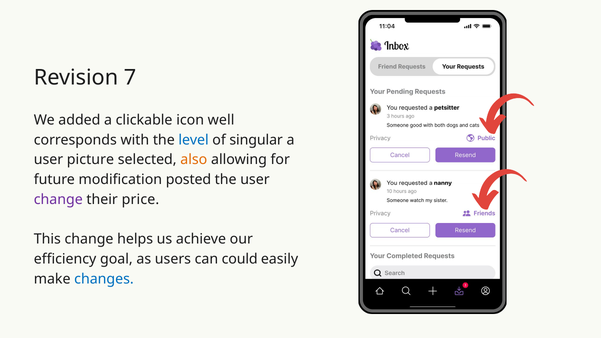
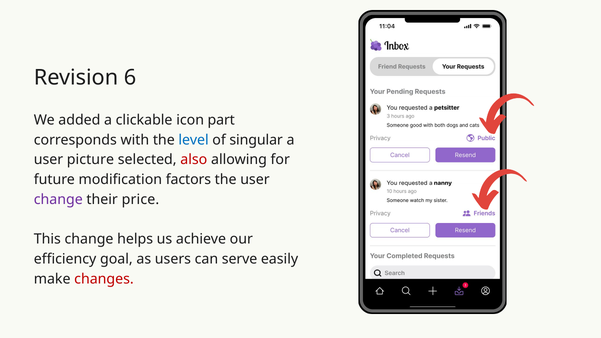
7: 7 -> 6
well: well -> part
also colour: orange -> red
posted: posted -> factors
could: could -> serve
changes colour: blue -> red
